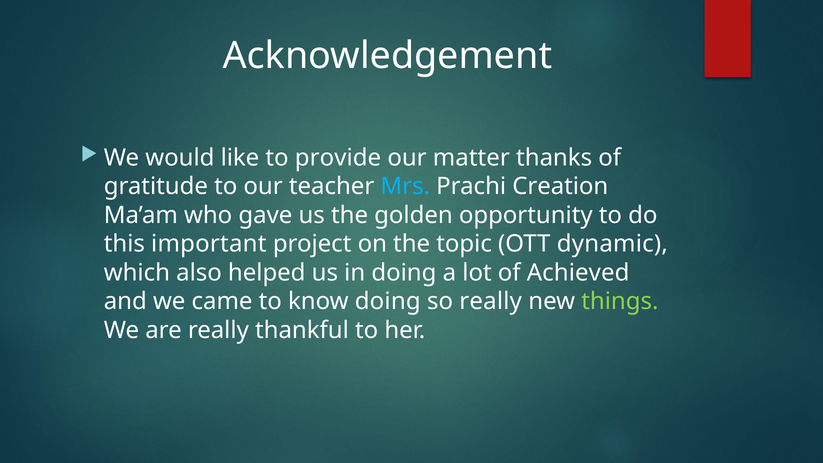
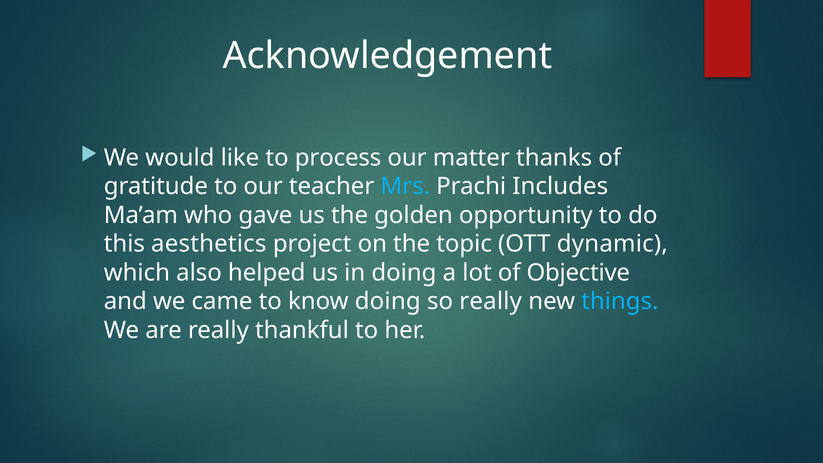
provide: provide -> process
Creation: Creation -> Includes
important: important -> aesthetics
Achieved: Achieved -> Objective
things colour: light green -> light blue
